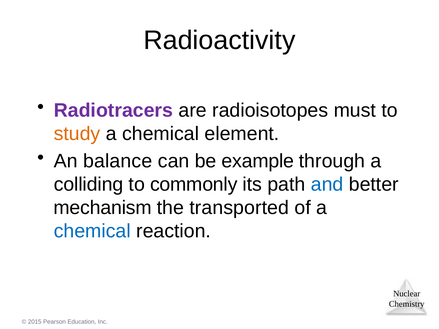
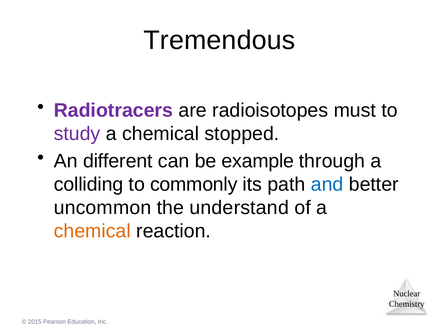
Radioactivity: Radioactivity -> Tremendous
study colour: orange -> purple
element: element -> stopped
balance: balance -> different
mechanism: mechanism -> uncommon
transported: transported -> understand
chemical at (92, 231) colour: blue -> orange
